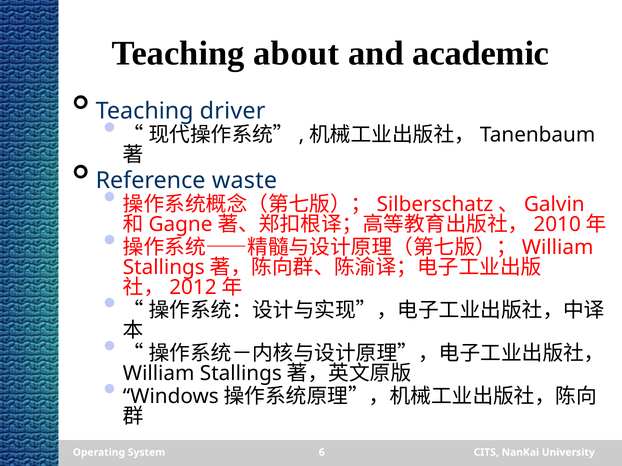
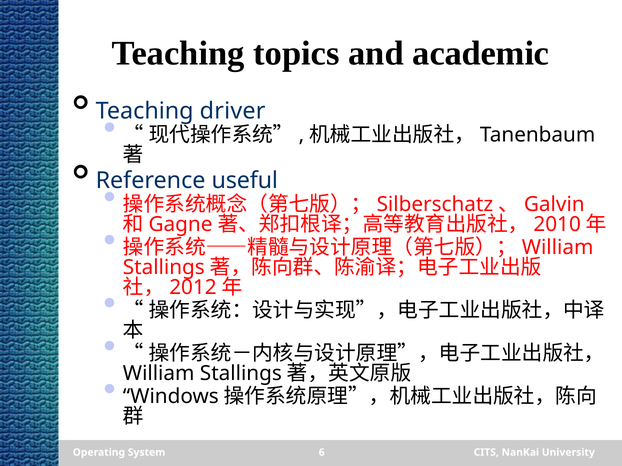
about: about -> topics
waste: waste -> useful
